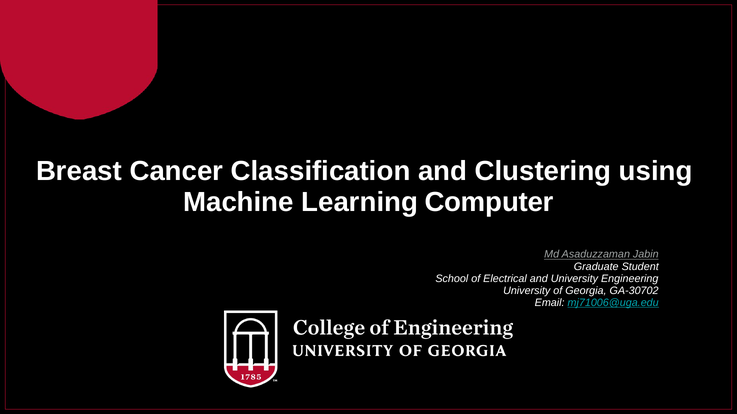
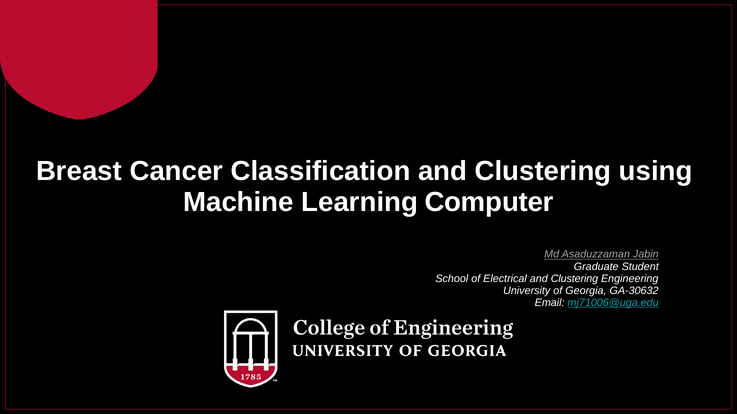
Electrical and University: University -> Clustering
GA-30702: GA-30702 -> GA-30632
